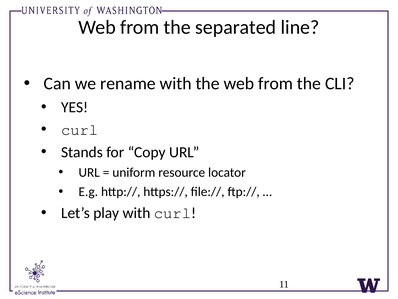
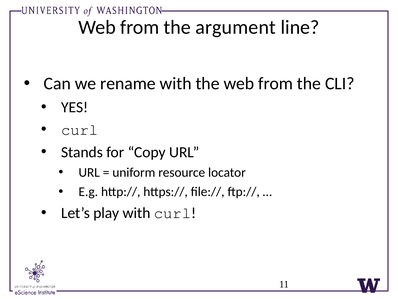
separated: separated -> argument
